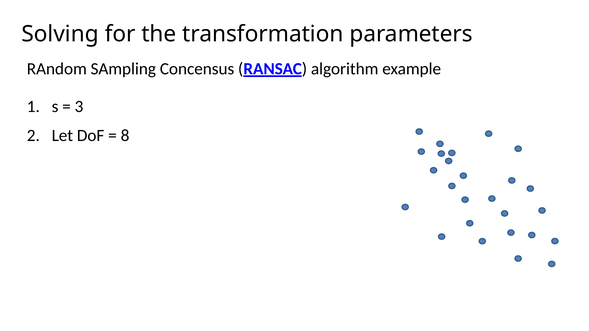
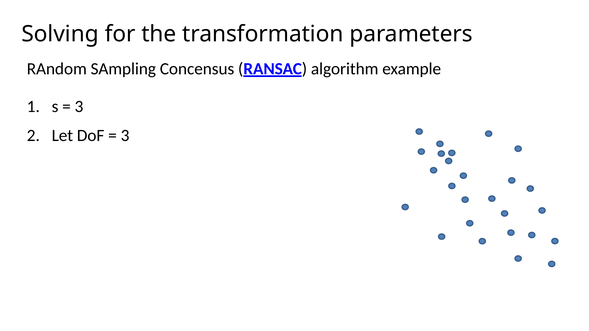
8 at (125, 136): 8 -> 3
